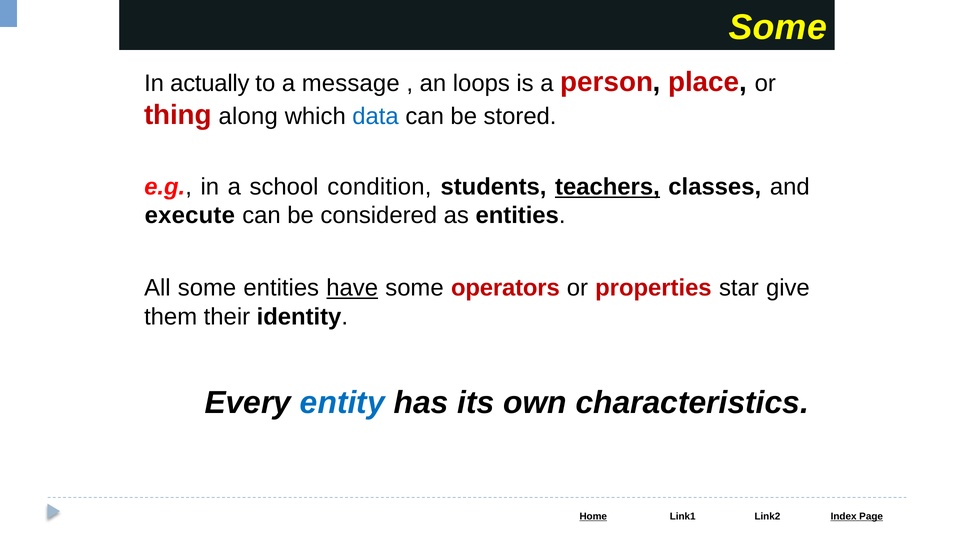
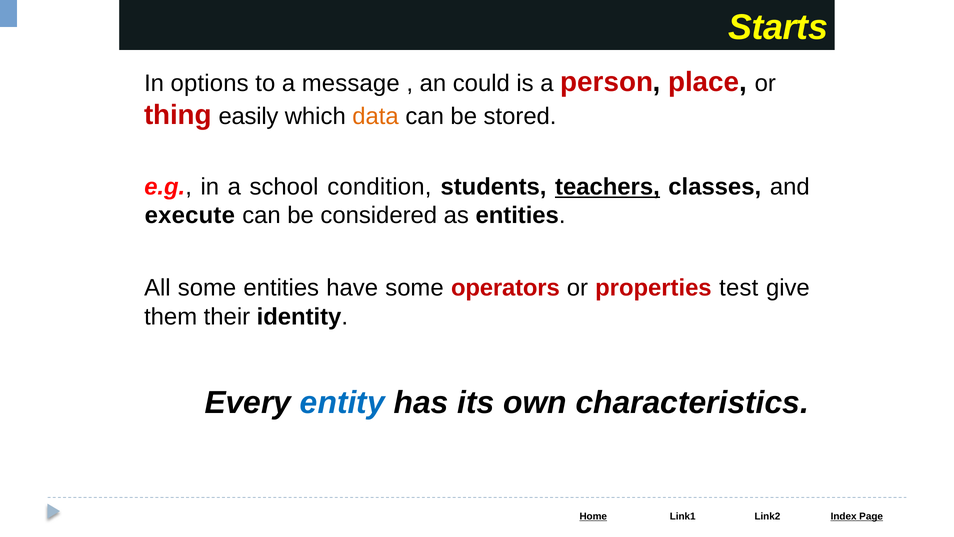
Some at (778, 27): Some -> Starts
actually: actually -> options
loops: loops -> could
along: along -> easily
data colour: blue -> orange
have underline: present -> none
star: star -> test
